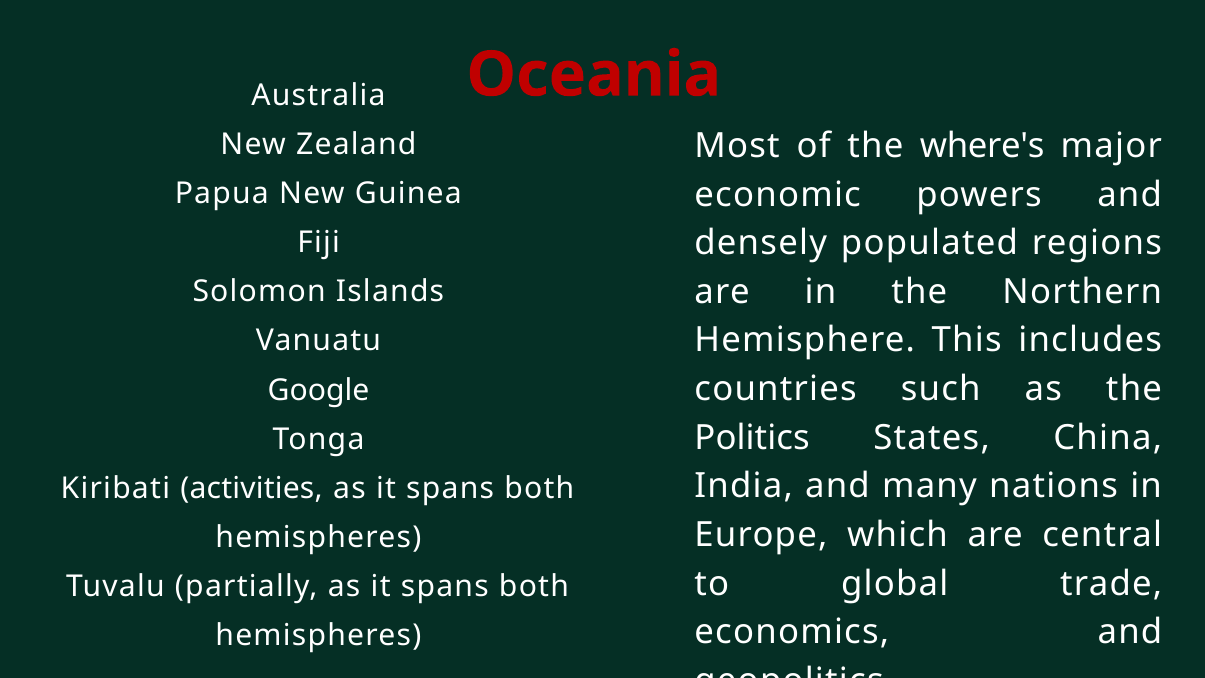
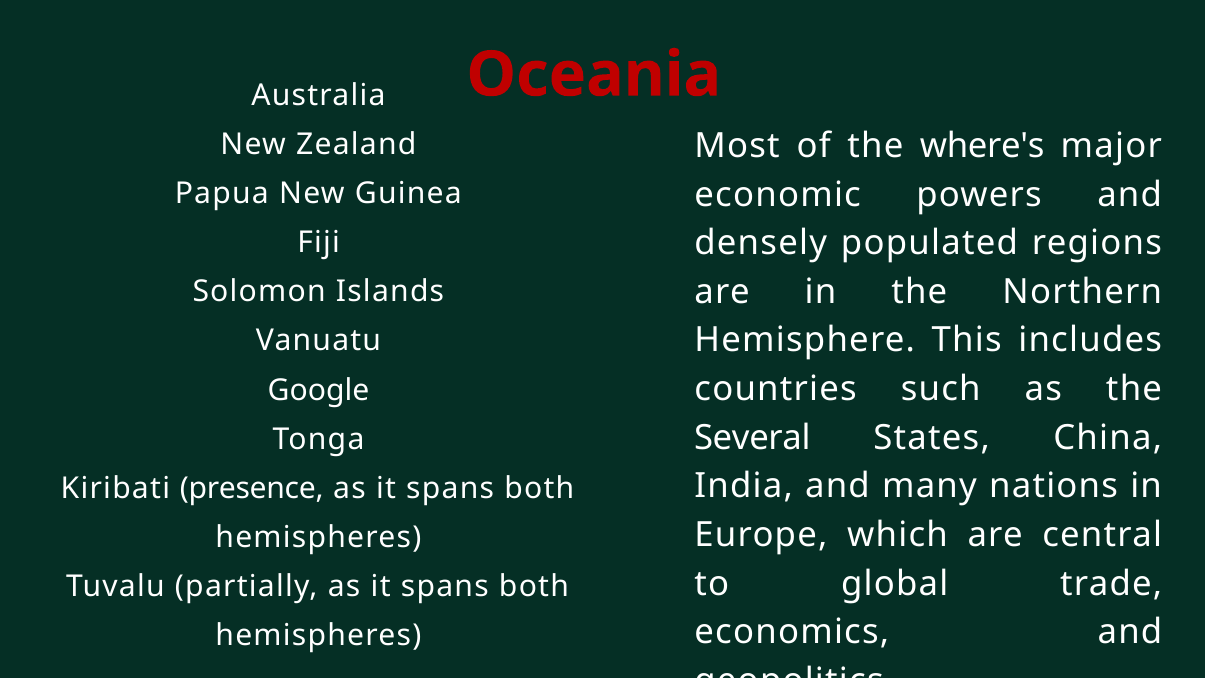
Politics: Politics -> Several
activities: activities -> presence
